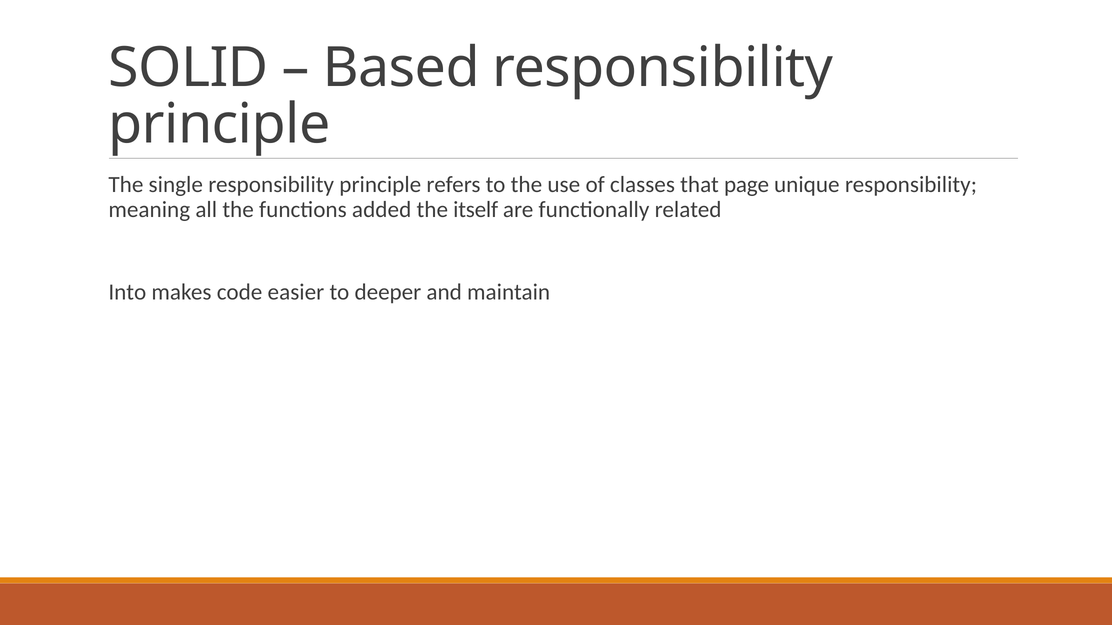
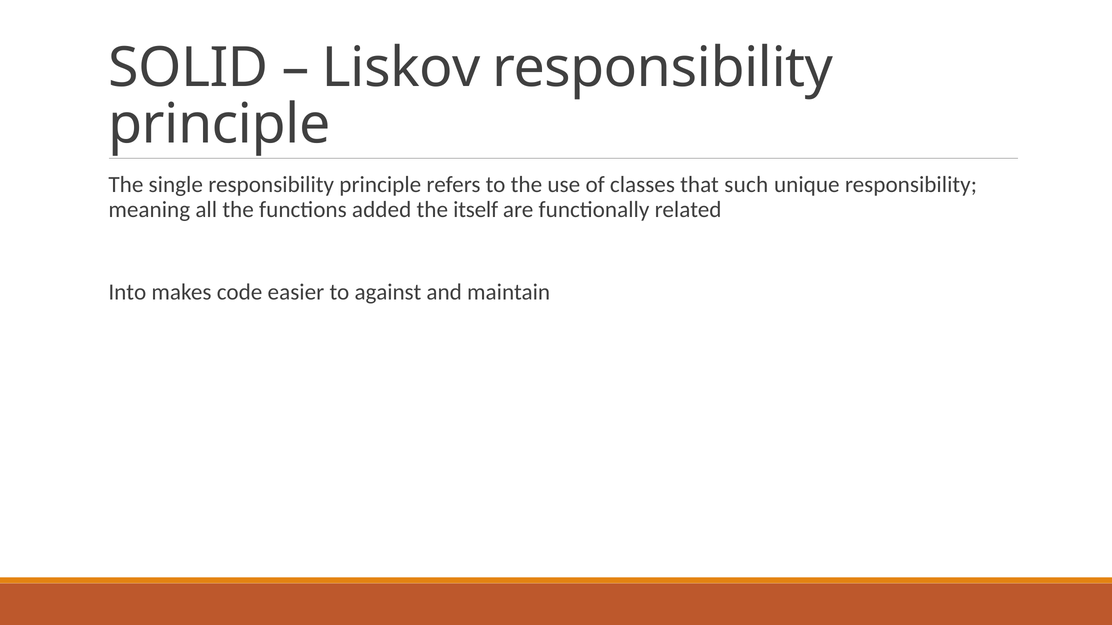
Based: Based -> Liskov
page: page -> such
deeper: deeper -> against
